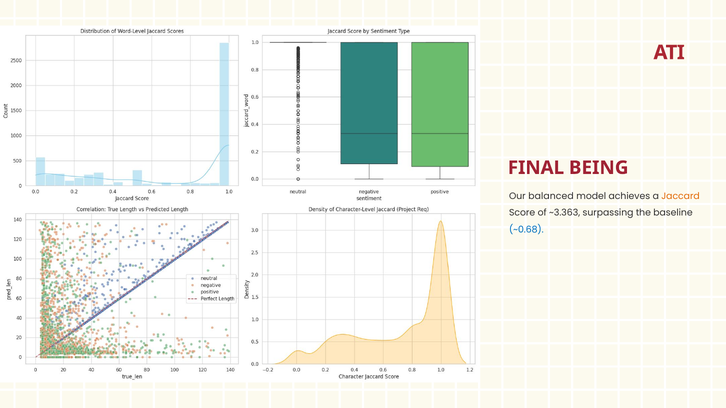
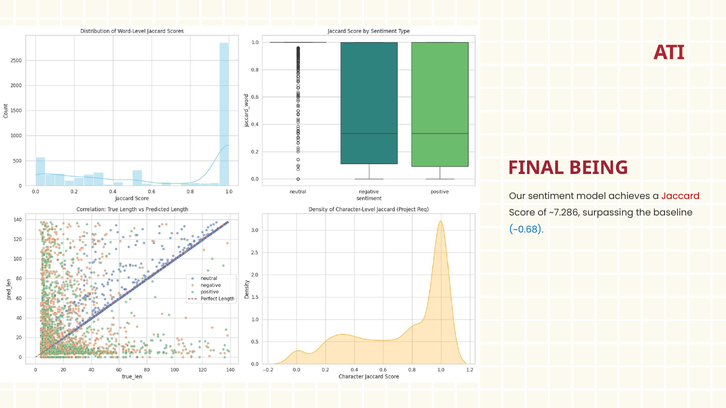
balanced: balanced -> sentiment
Jaccard colour: orange -> red
~3.363: ~3.363 -> ~7.286
